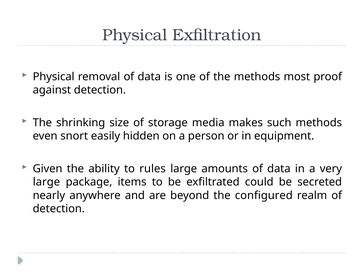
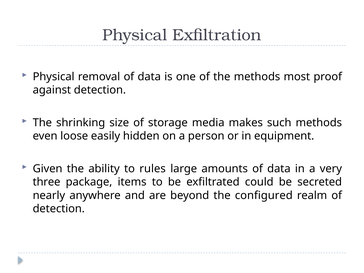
snort: snort -> loose
large at (46, 182): large -> three
